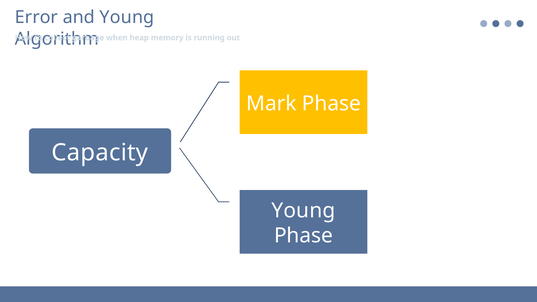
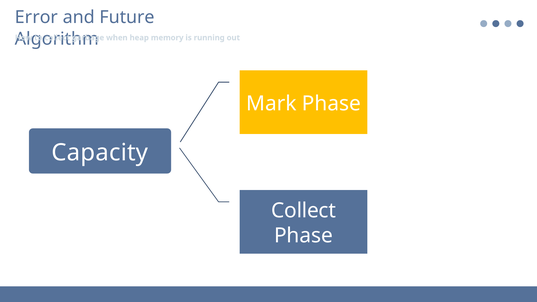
and Young: Young -> Future
Young at (303, 211): Young -> Collect
